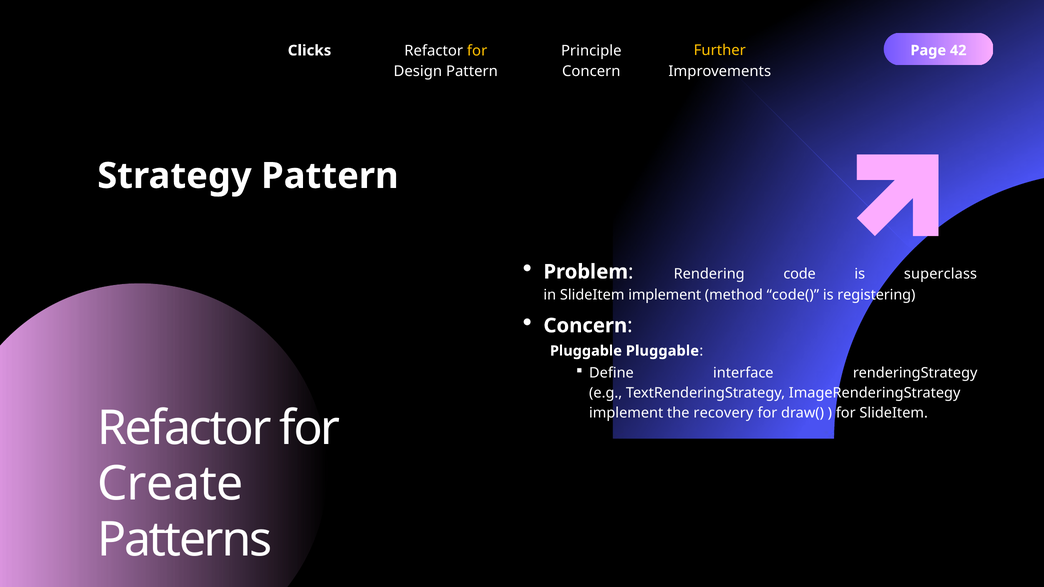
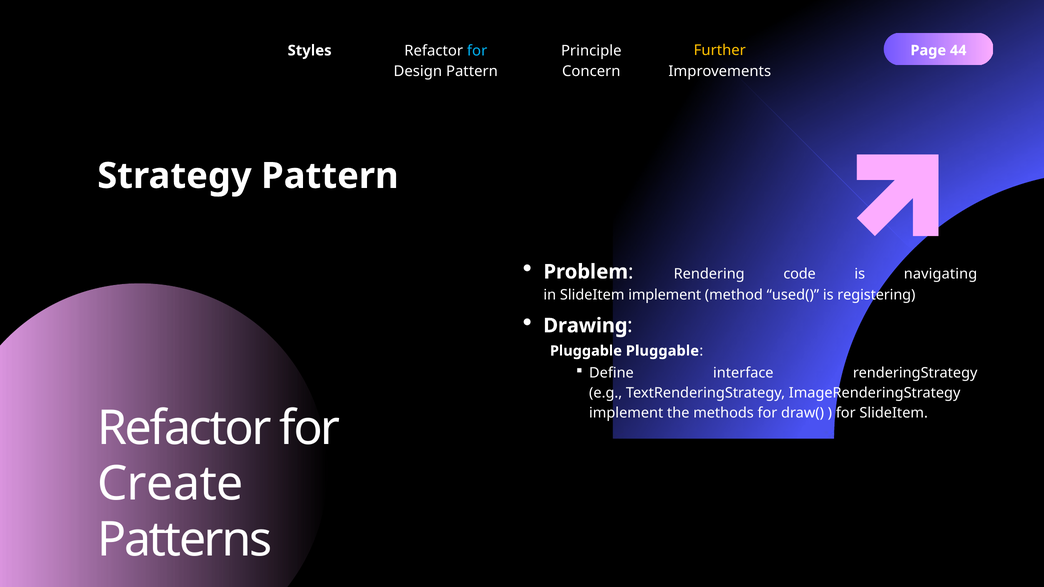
42: 42 -> 44
Clicks: Clicks -> Styles
for at (477, 51) colour: yellow -> light blue
superclass: superclass -> navigating
code(: code( -> used(
Concern at (585, 326): Concern -> Drawing
recovery: recovery -> methods
